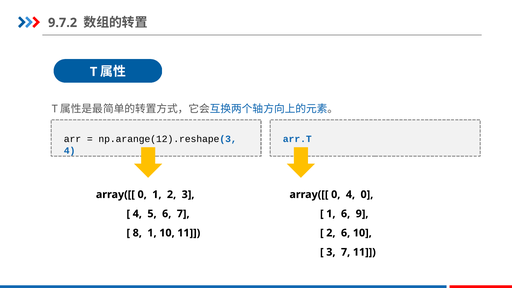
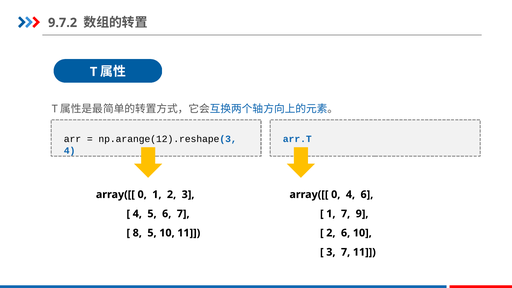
4 0: 0 -> 6
1 6: 6 -> 7
8 1: 1 -> 5
